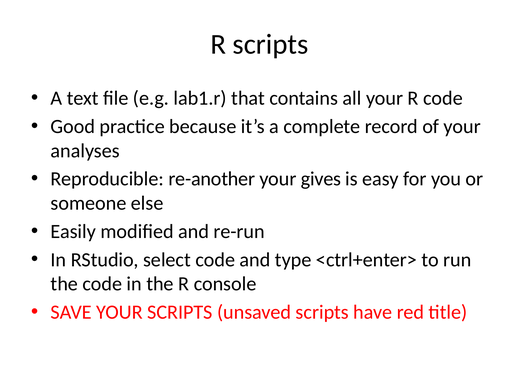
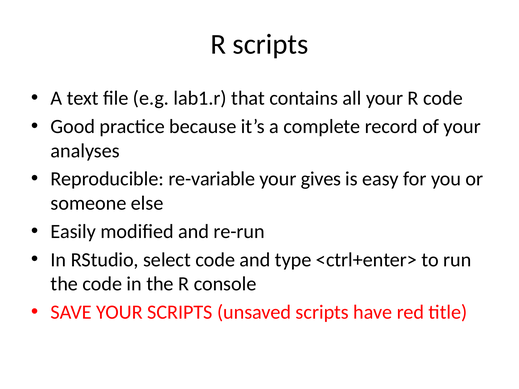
re-another: re-another -> re-variable
